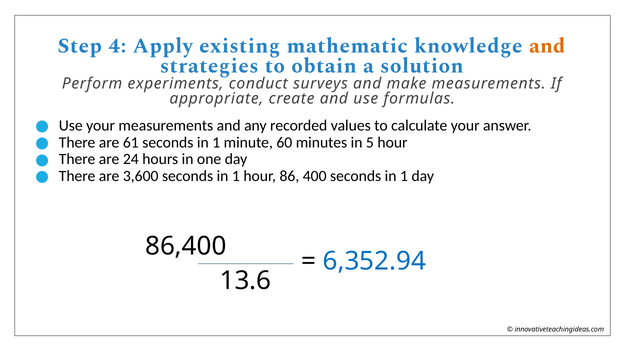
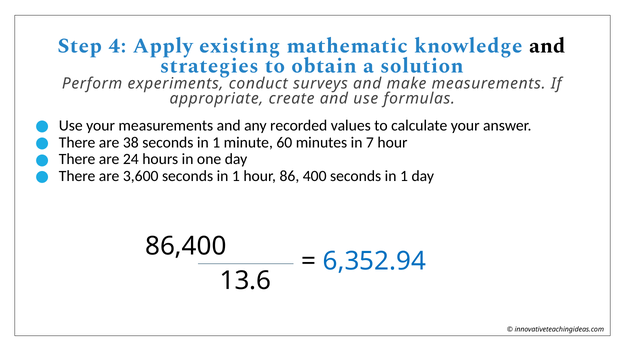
and at (547, 46) colour: orange -> black
61: 61 -> 38
5: 5 -> 7
